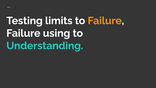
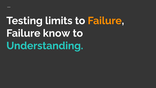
using: using -> know
